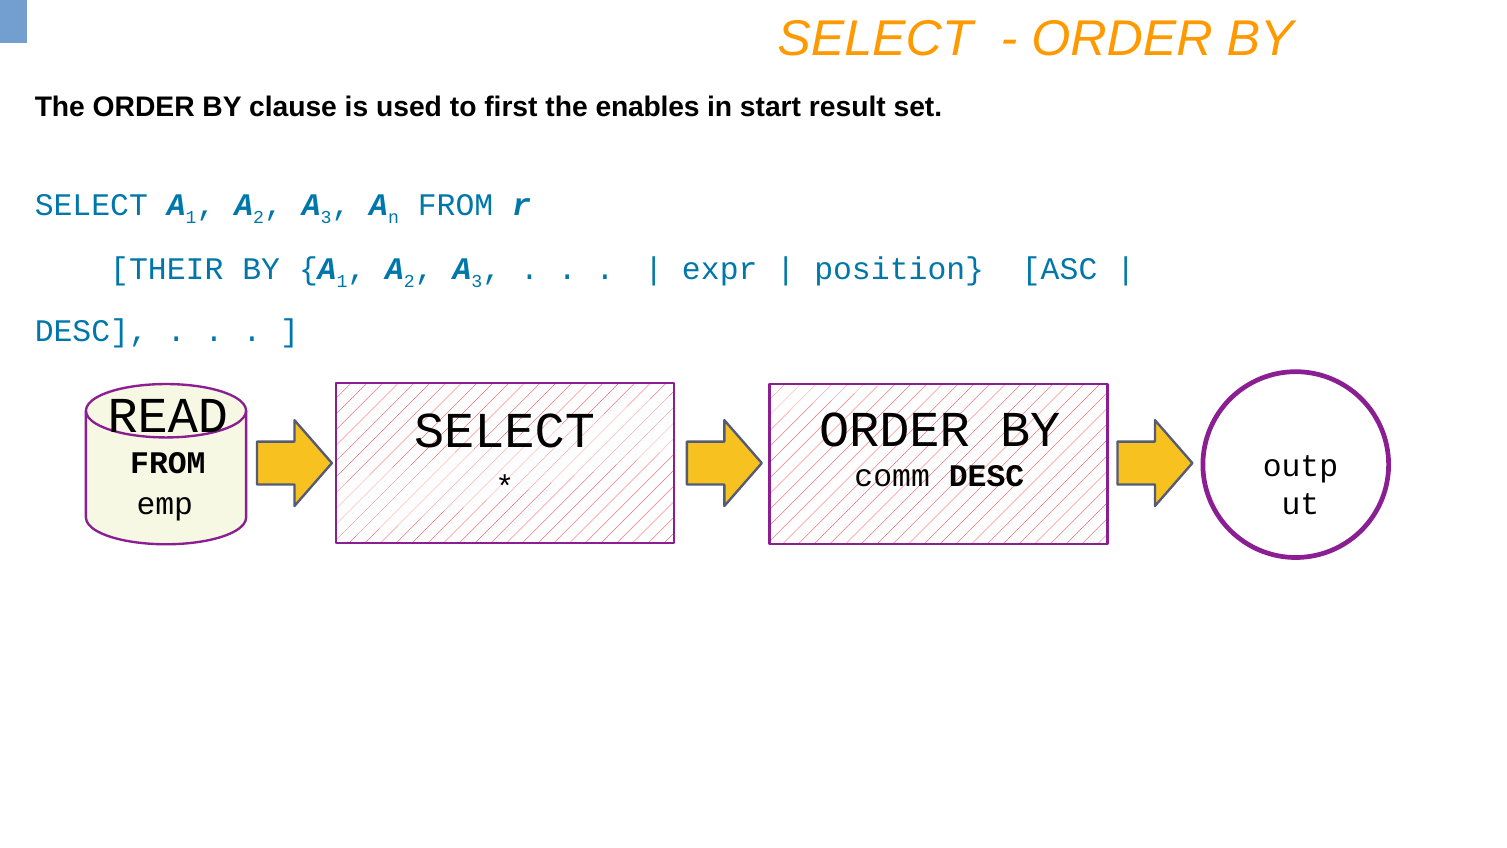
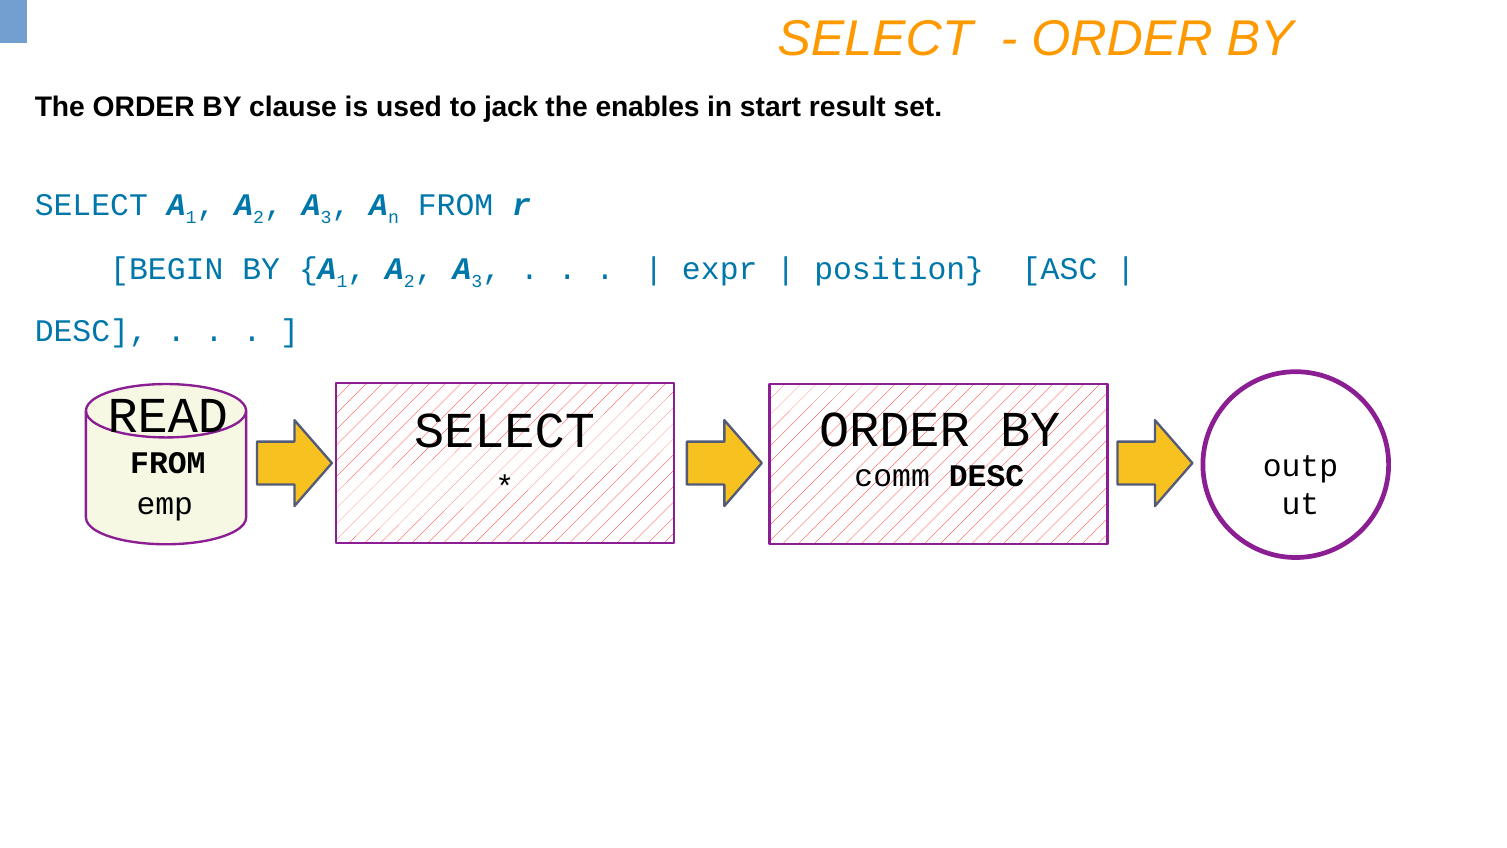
first: first -> jack
THEIR: THEIR -> BEGIN
